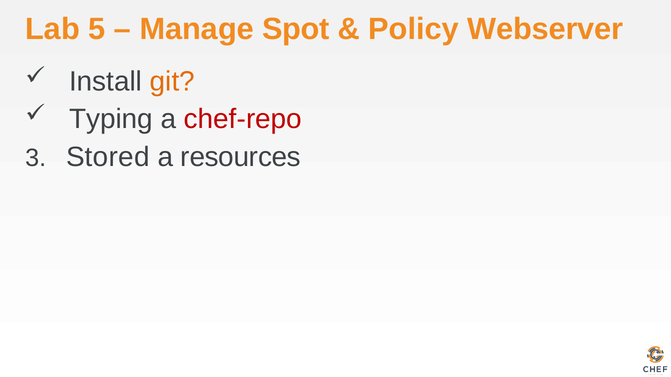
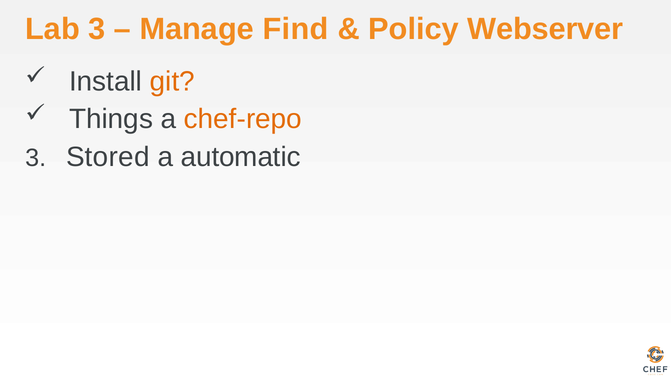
Lab 5: 5 -> 3
Spot: Spot -> Find
Typing: Typing -> Things
chef-repo colour: red -> orange
resources: resources -> automatic
